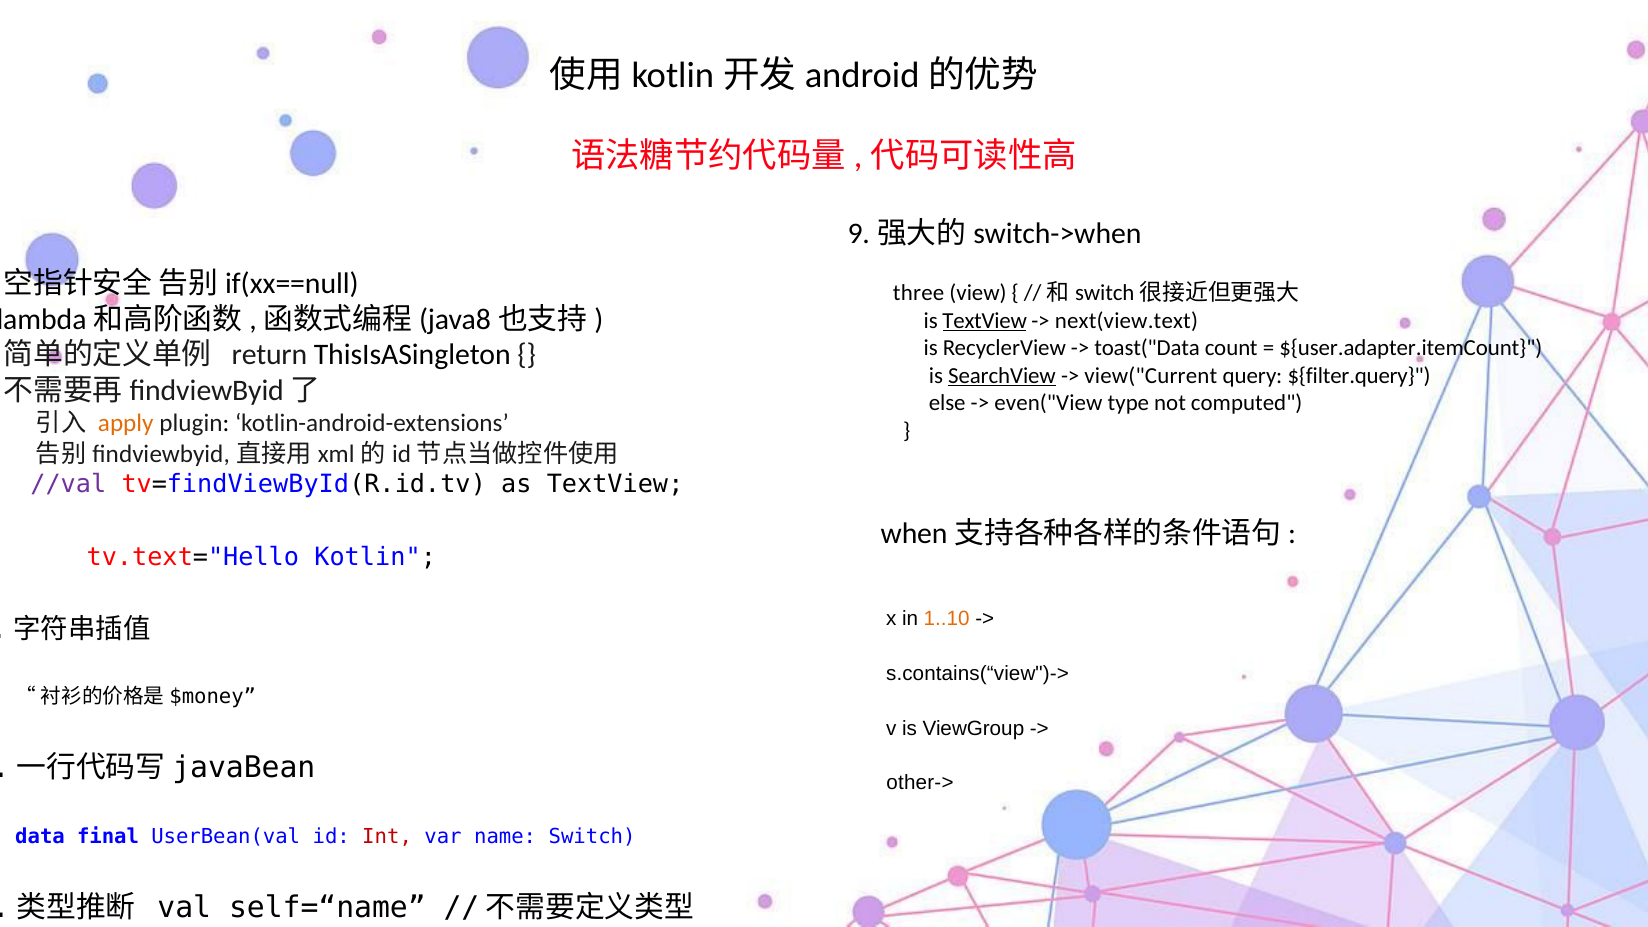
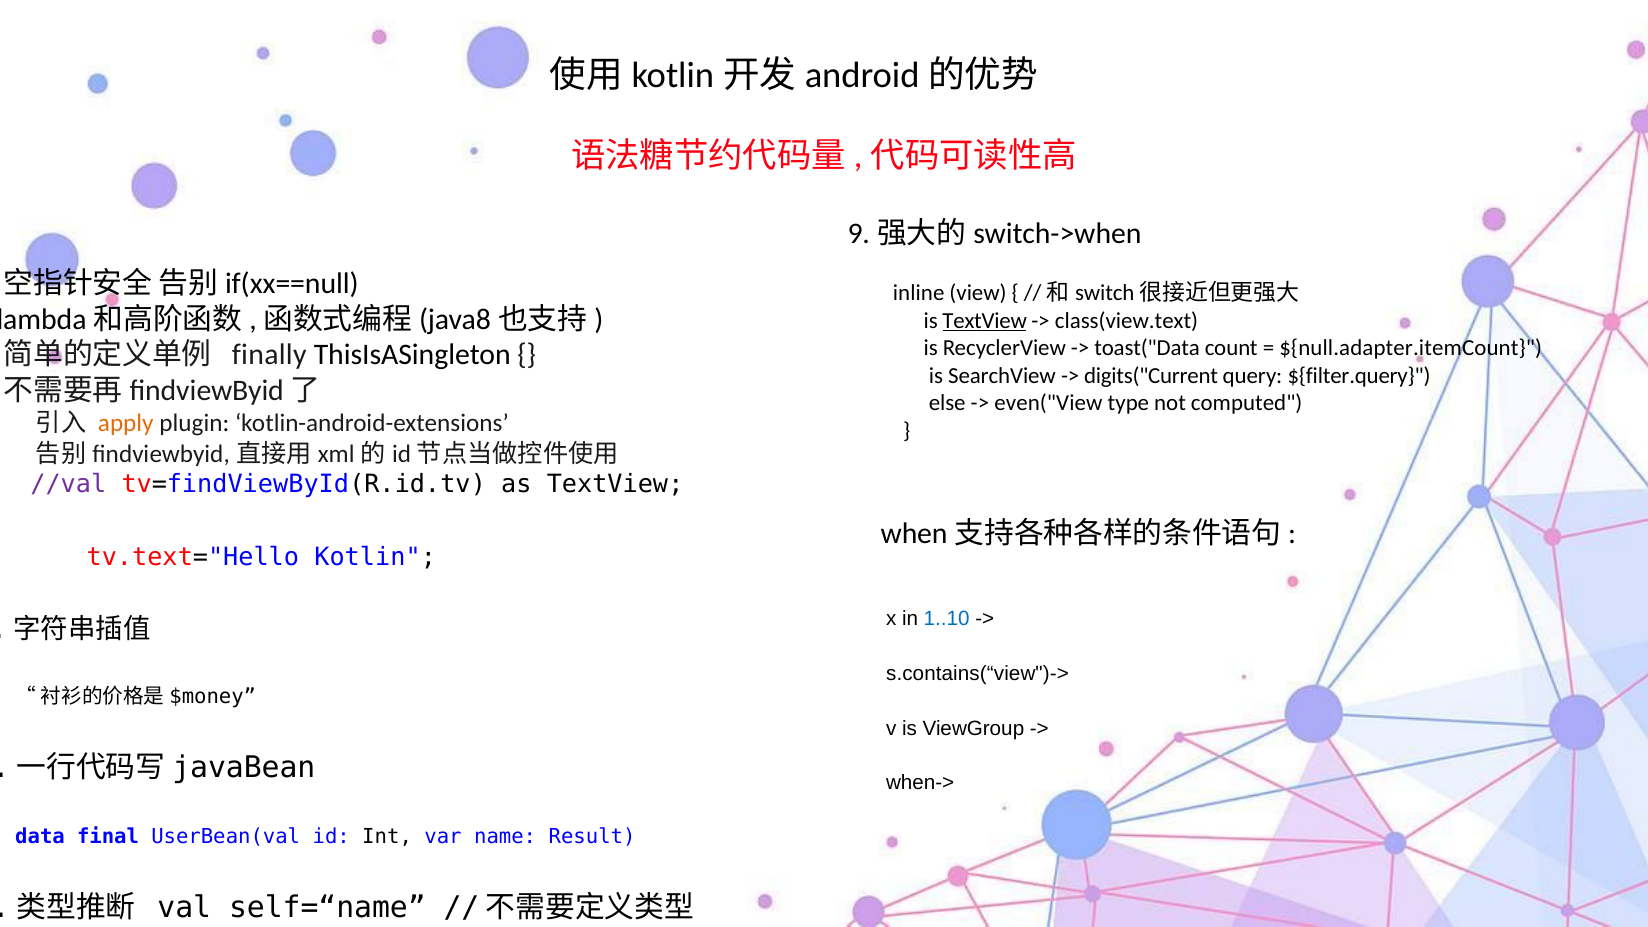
three: three -> inline
next(view.text: next(view.text -> class(view.text
${user.adapter.itemCount: ${user.adapter.itemCount -> ${null.adapter.itemCount
return: return -> finally
SearchView underline: present -> none
view("Current: view("Current -> digits("Current
1..10 colour: orange -> blue
other->: other-> -> when->
Int colour: red -> black
Switch: Switch -> Result
